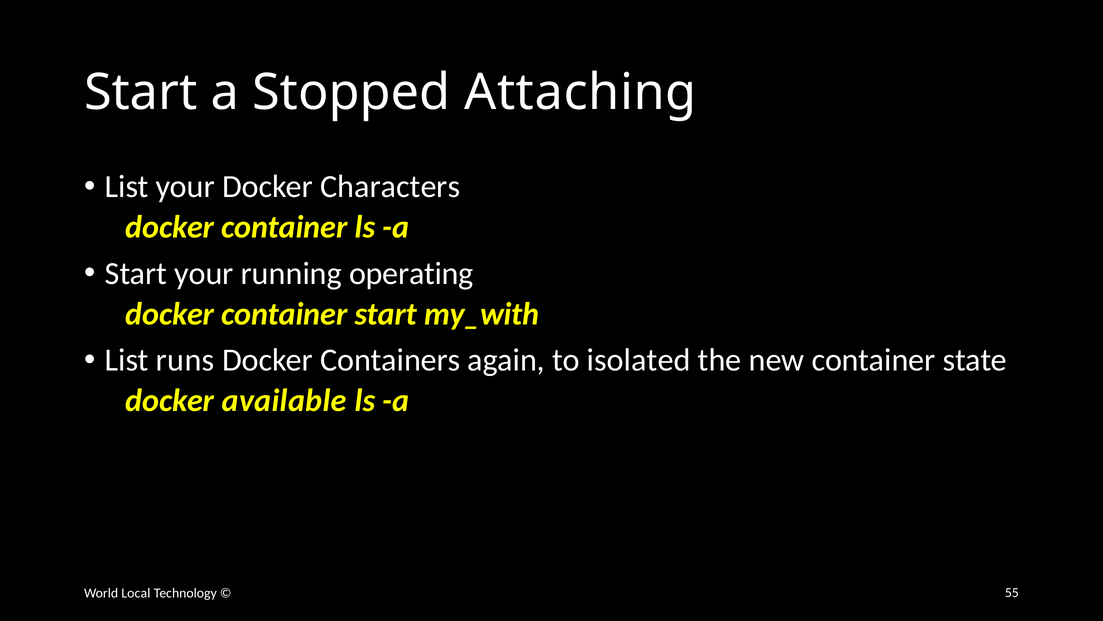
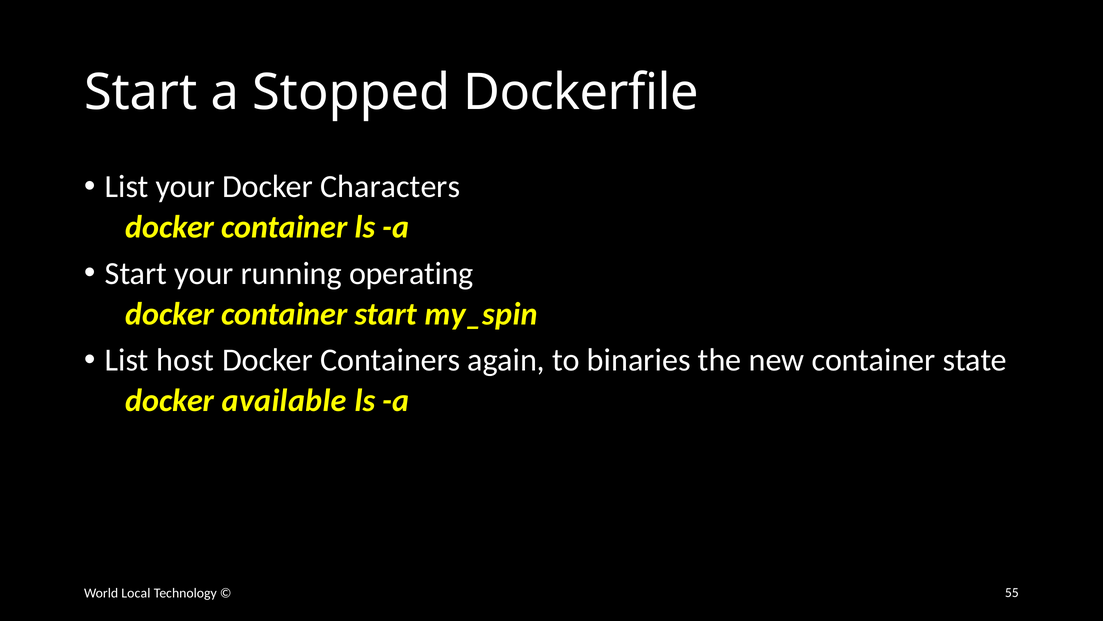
Attaching: Attaching -> Dockerfile
my_with: my_with -> my_spin
runs: runs -> host
isolated: isolated -> binaries
